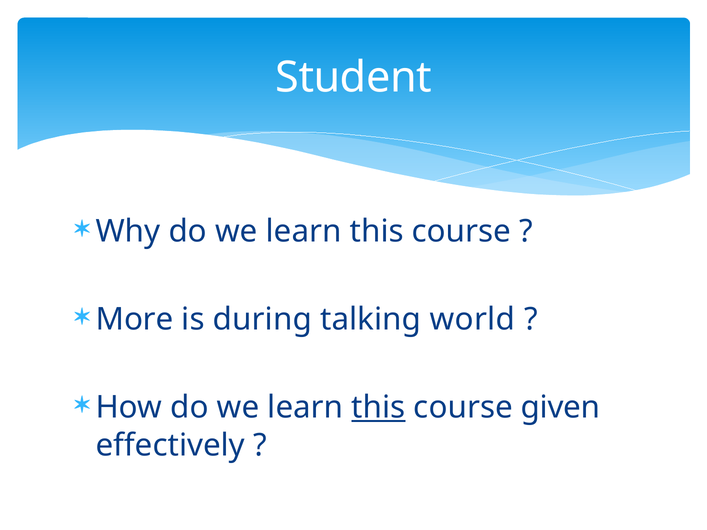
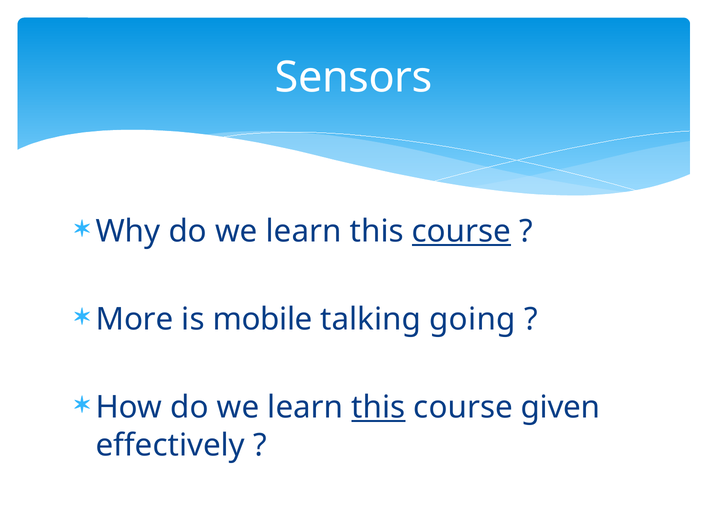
Student: Student -> Sensors
course at (462, 231) underline: none -> present
during: during -> mobile
world: world -> going
